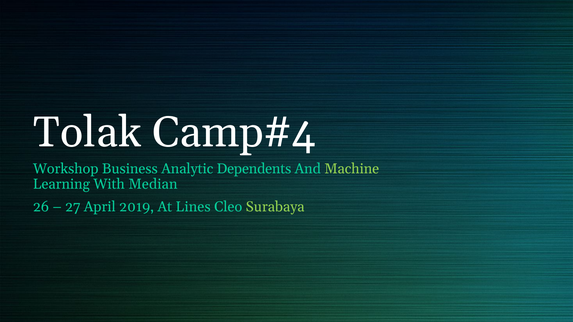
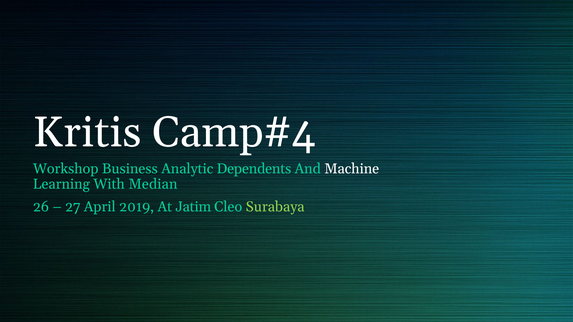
Tolak: Tolak -> Kritis
Machine colour: light green -> white
Lines: Lines -> Jatim
